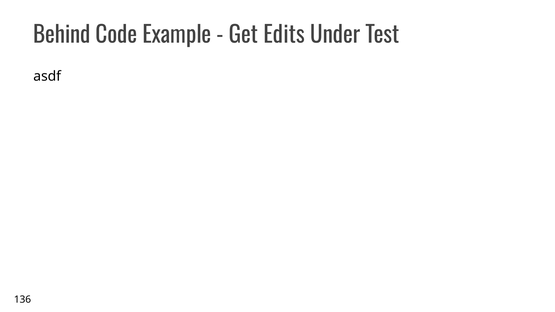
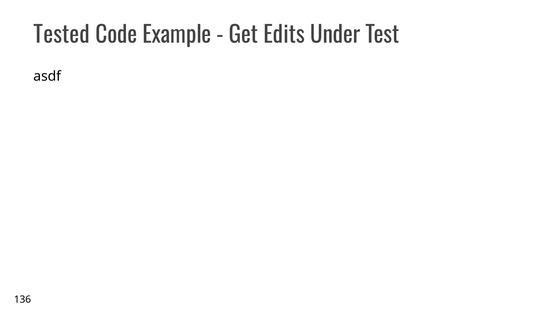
Behind: Behind -> Tested
